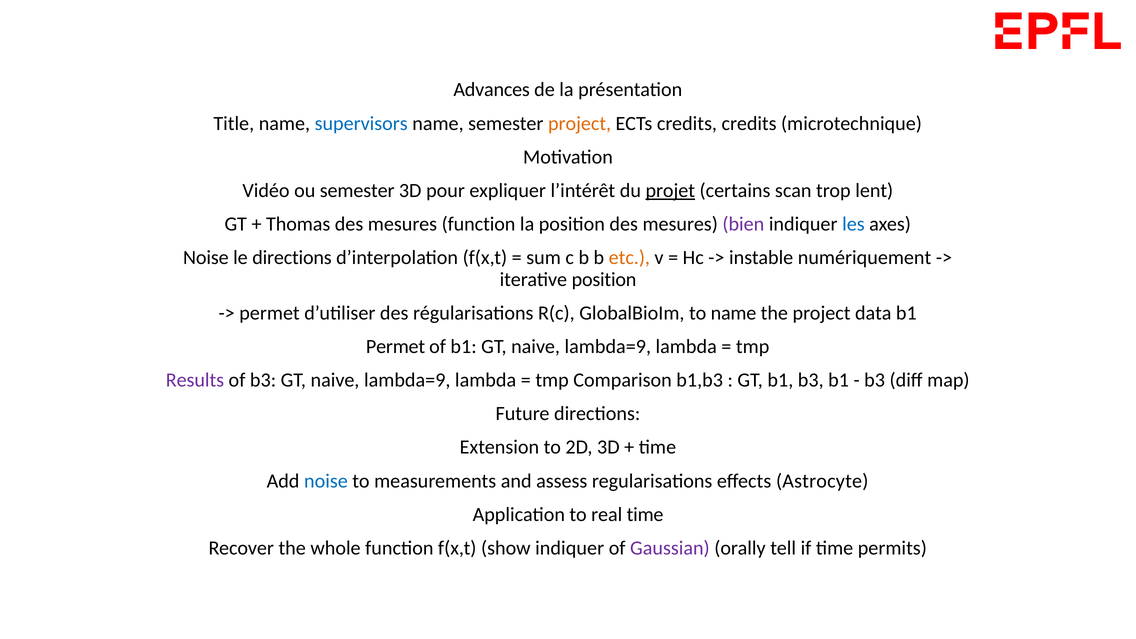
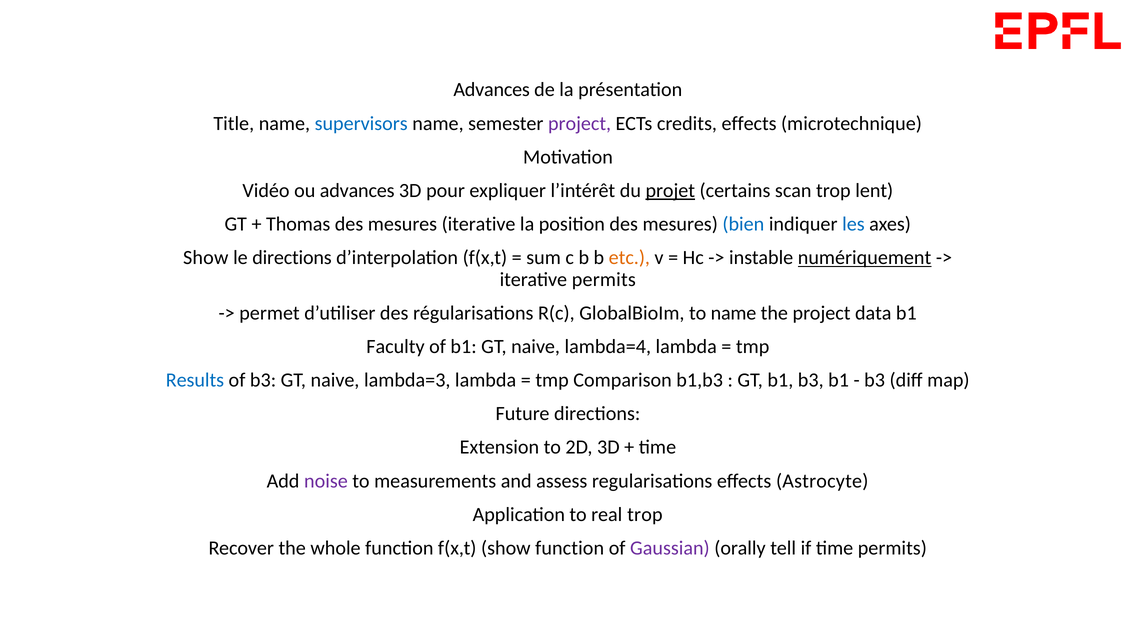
project at (580, 123) colour: orange -> purple
credits credits: credits -> effects
ou semester: semester -> advances
mesures function: function -> iterative
bien colour: purple -> blue
Noise at (206, 258): Noise -> Show
numériquement underline: none -> present
iterative position: position -> permits
Permet at (396, 347): Permet -> Faculty
b1 GT naive lambda=9: lambda=9 -> lambda=4
Results colour: purple -> blue
b3 GT naive lambda=9: lambda=9 -> lambda=3
noise at (326, 481) colour: blue -> purple
real time: time -> trop
show indiquer: indiquer -> function
